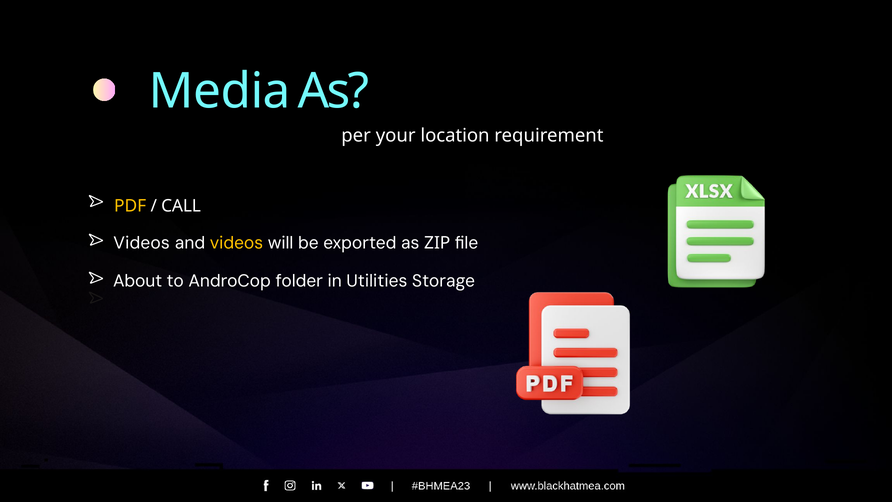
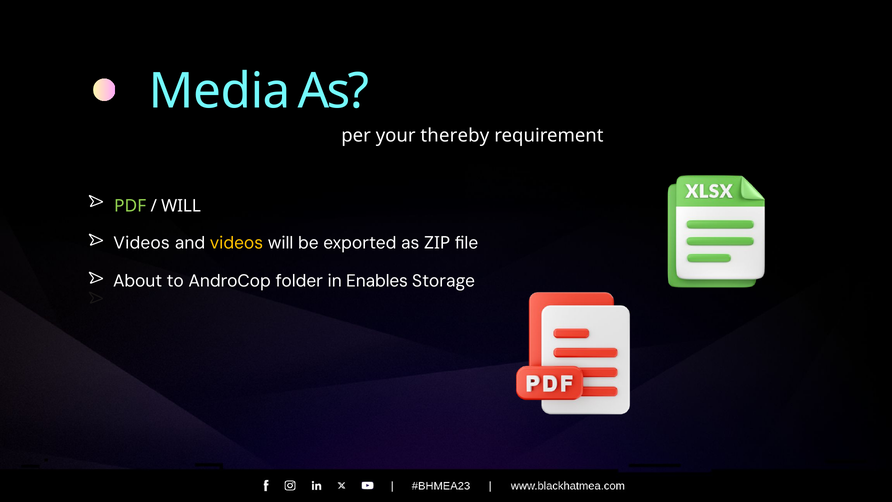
location: location -> thereby
PDF colour: yellow -> light green
CALL at (181, 206): CALL -> WILL
Utilities: Utilities -> Enables
